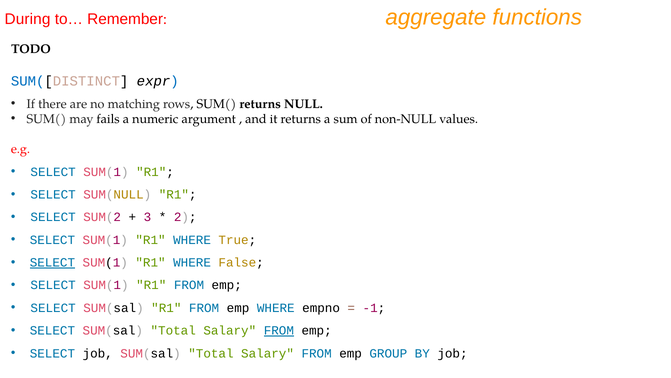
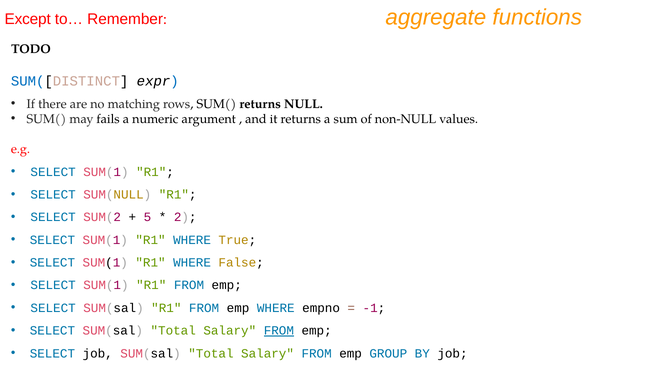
During: During -> Except
3: 3 -> 5
SELECT at (52, 262) underline: present -> none
